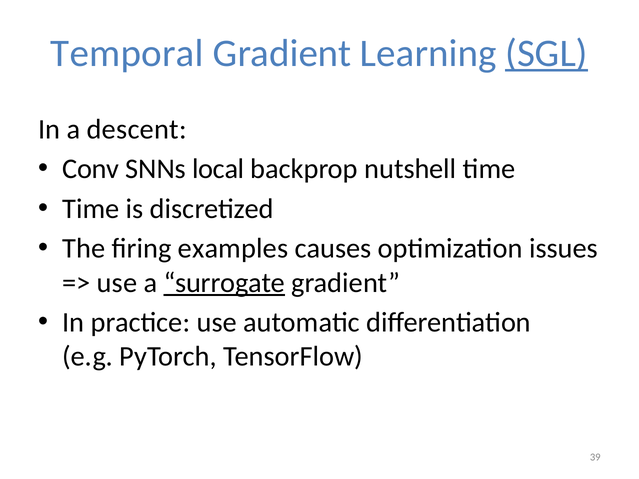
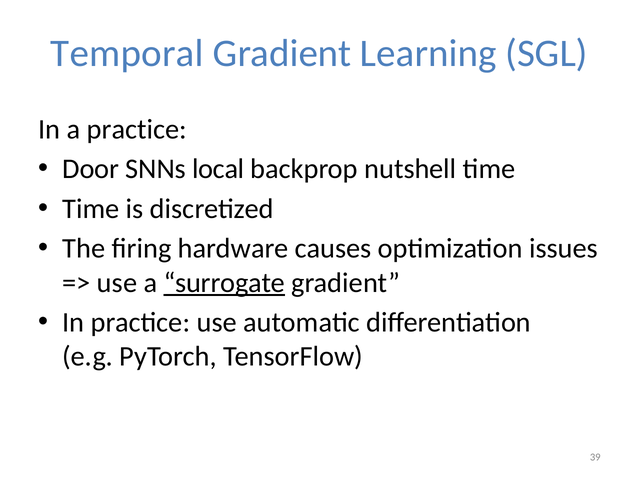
SGL underline: present -> none
a descent: descent -> practice
Conv: Conv -> Door
examples: examples -> hardware
